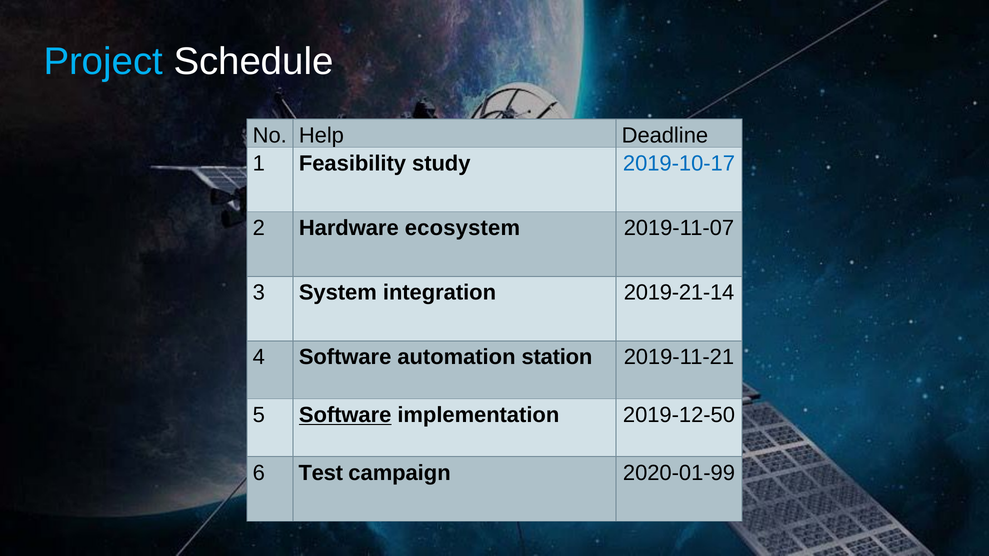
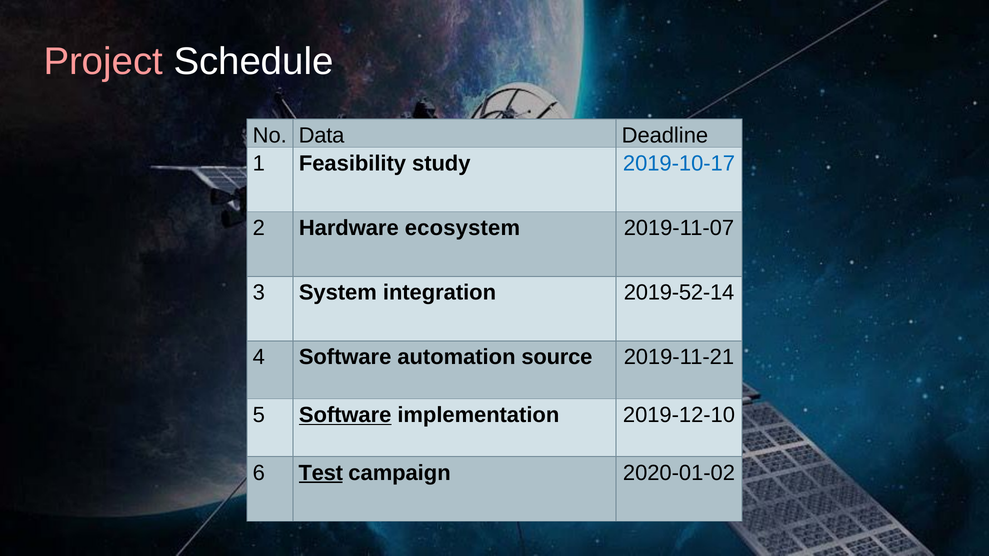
Project colour: light blue -> pink
Help: Help -> Data
2019-21-14: 2019-21-14 -> 2019-52-14
station: station -> source
2019-12-50: 2019-12-50 -> 2019-12-10
Test underline: none -> present
2020-01-99: 2020-01-99 -> 2020-01-02
